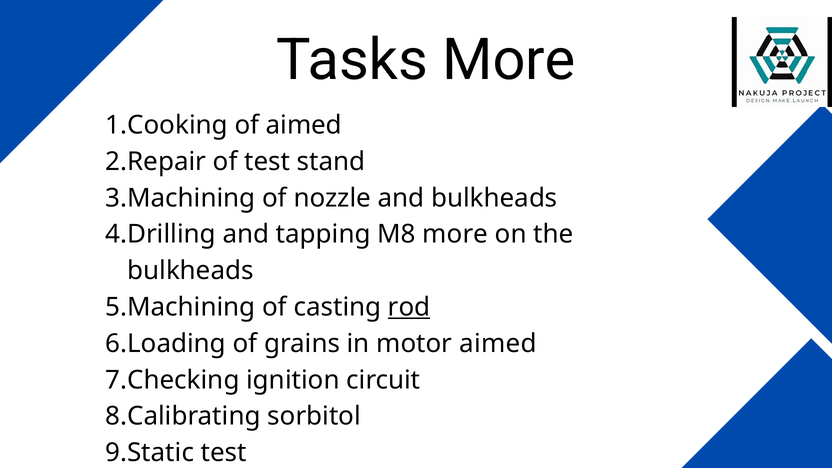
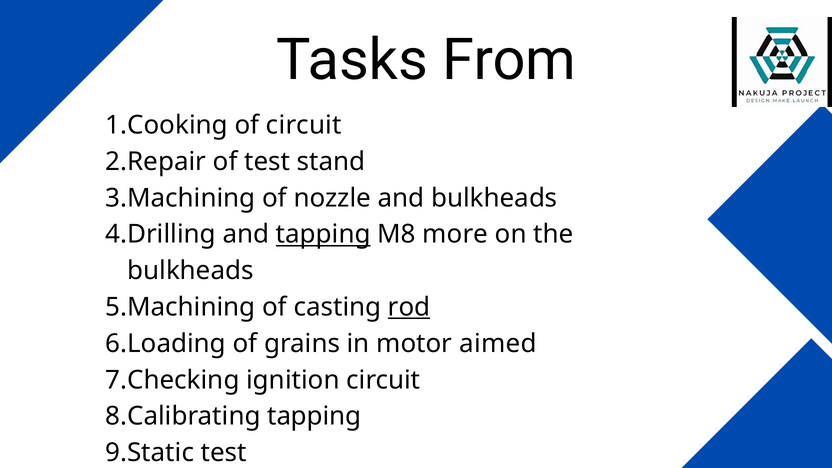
Tasks More: More -> From
of aimed: aimed -> circuit
tapping at (323, 234) underline: none -> present
sorbitol at (314, 416): sorbitol -> tapping
